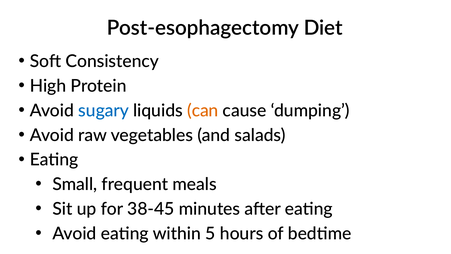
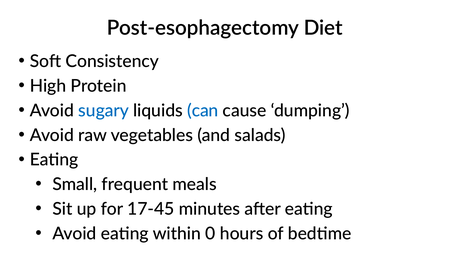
can colour: orange -> blue
38-45: 38-45 -> 17-45
5: 5 -> 0
